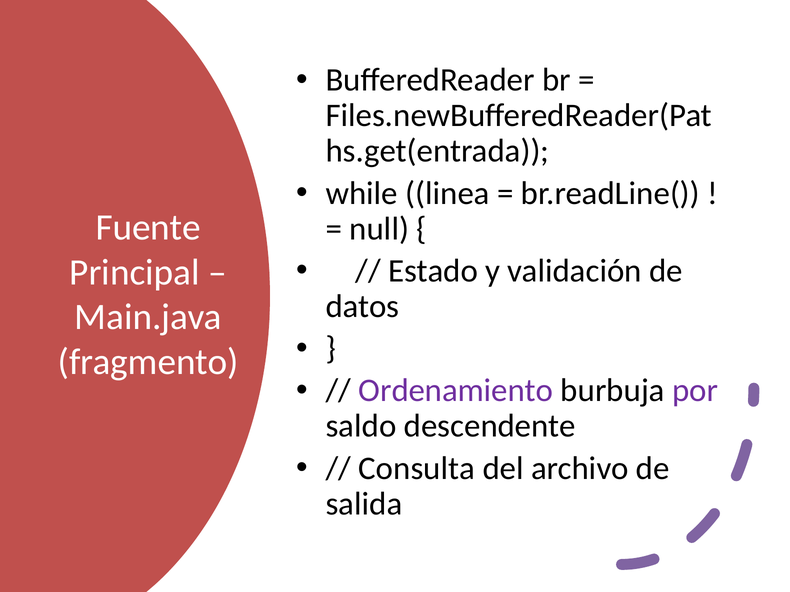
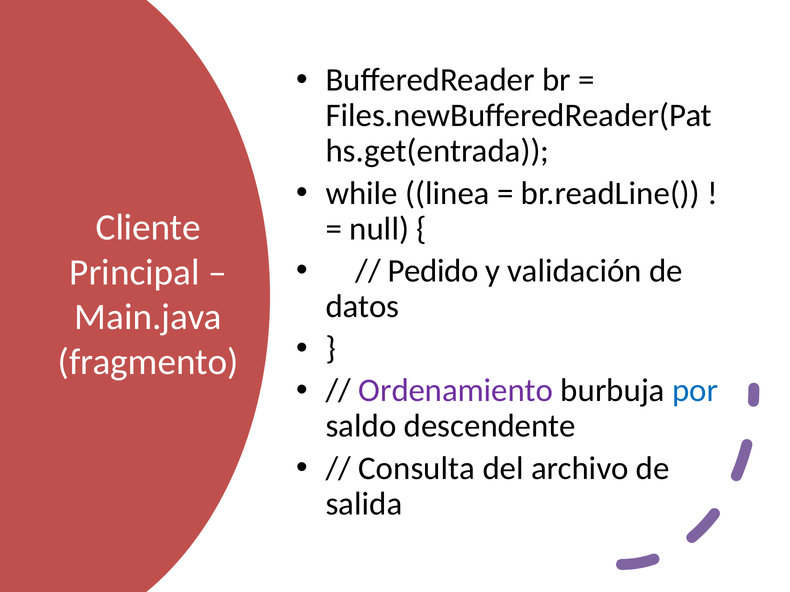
Fuente: Fuente -> Cliente
Estado: Estado -> Pedido
por colour: purple -> blue
